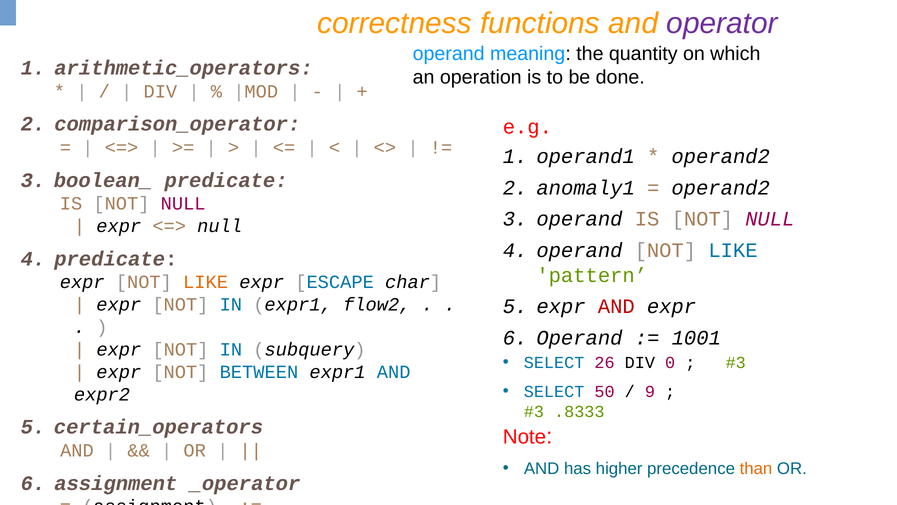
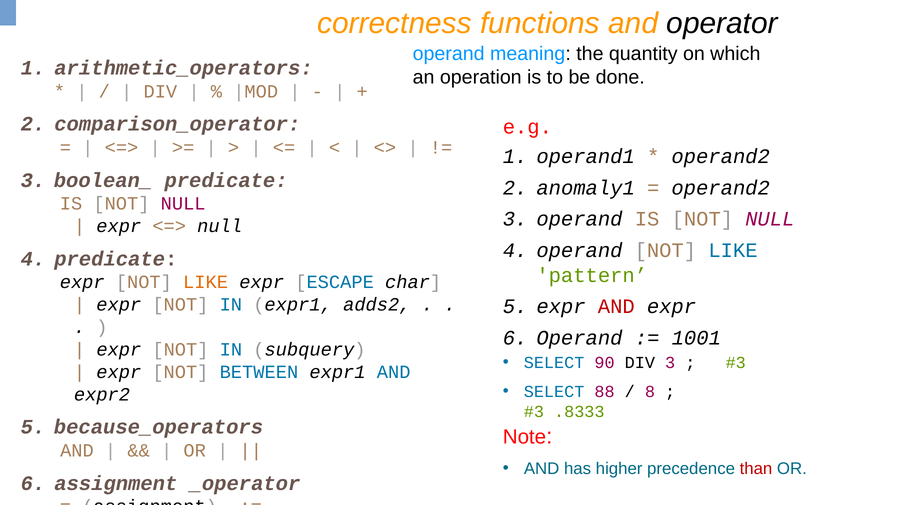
operator colour: purple -> black
flow2: flow2 -> adds2
26: 26 -> 90
DIV 0: 0 -> 3
50: 50 -> 88
9: 9 -> 8
certain_operators: certain_operators -> because_operators
than colour: orange -> red
